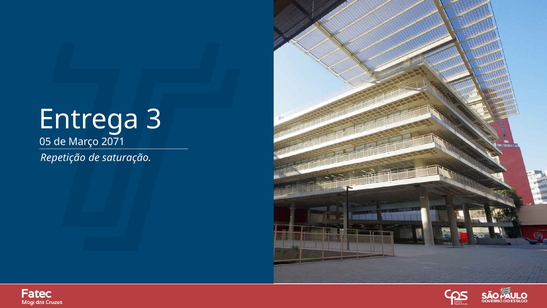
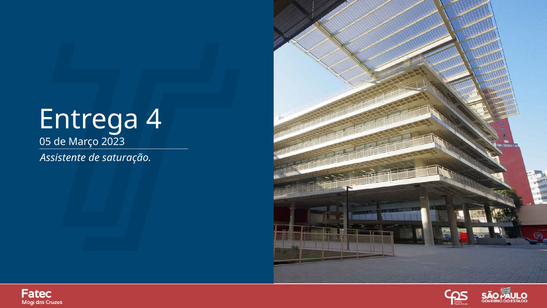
3: 3 -> 4
2071: 2071 -> 2023
Repetição: Repetição -> Assistente
